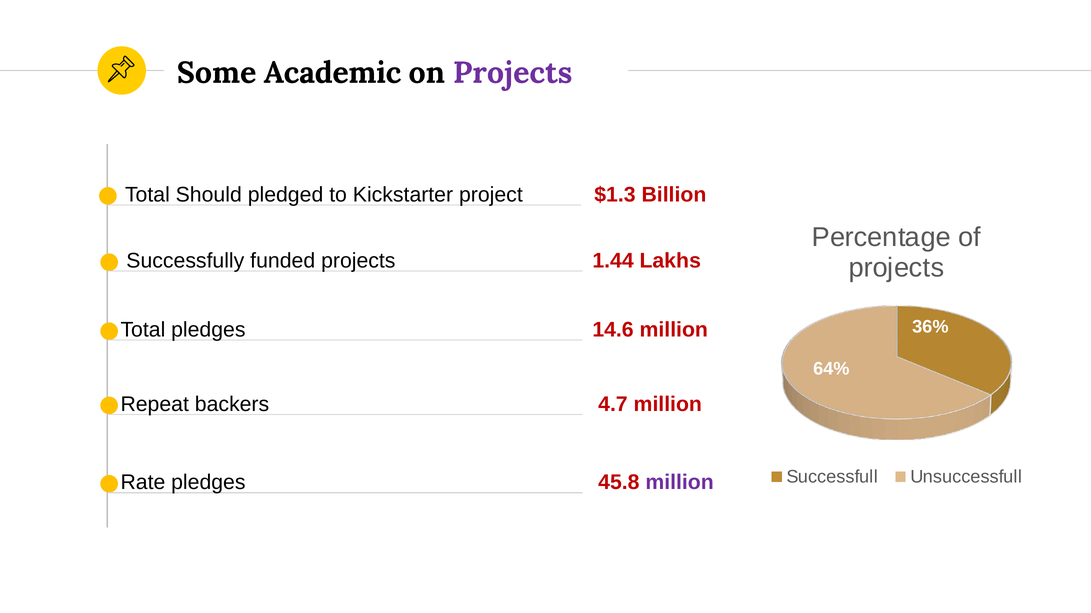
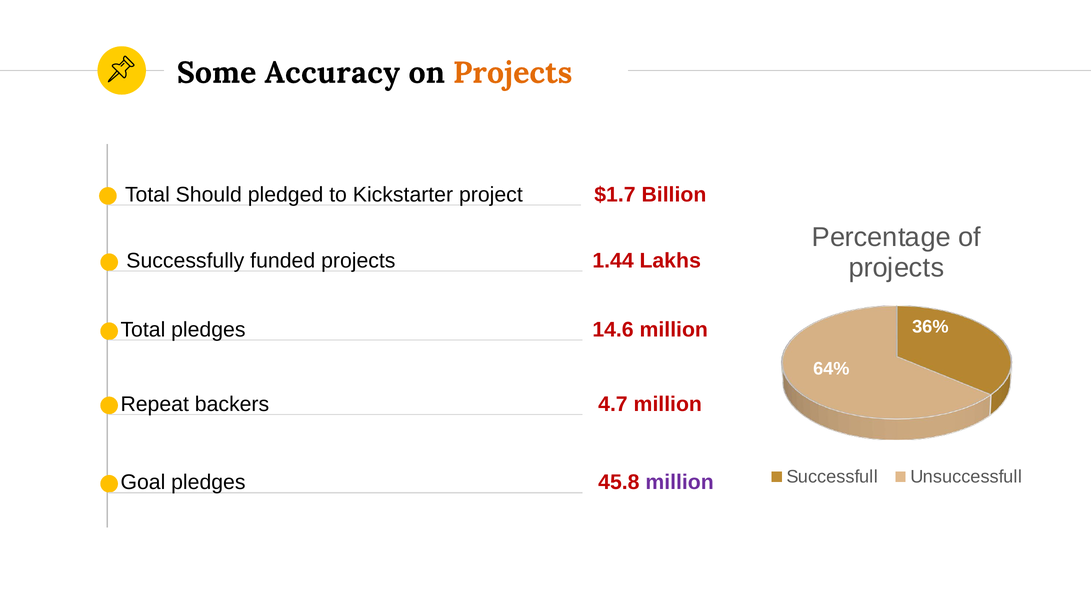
Academic: Academic -> Accuracy
Projects at (513, 73) colour: purple -> orange
$1.3: $1.3 -> $1.7
Rate: Rate -> Goal
